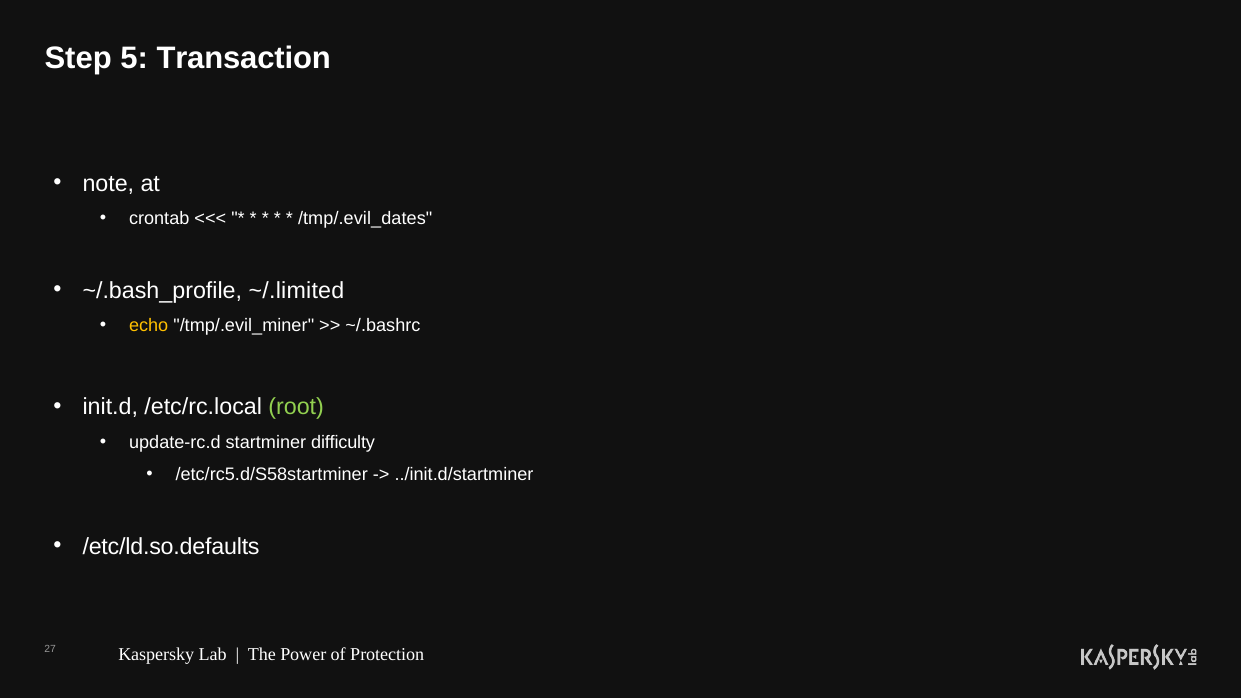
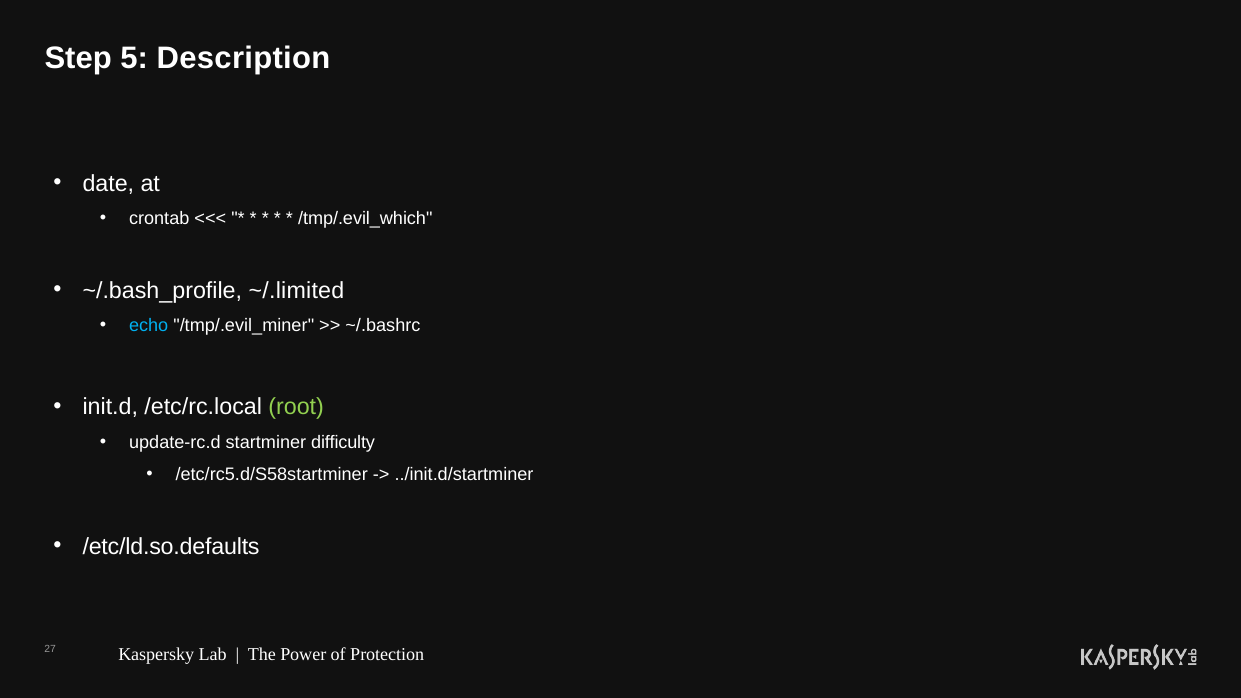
Transaction: Transaction -> Description
note: note -> date
/tmp/.evil_dates: /tmp/.evil_dates -> /tmp/.evil_which
echo colour: yellow -> light blue
